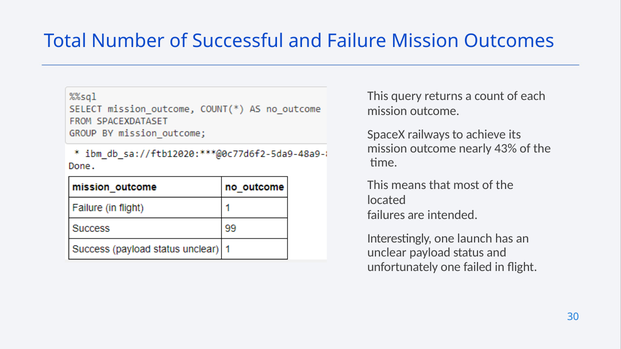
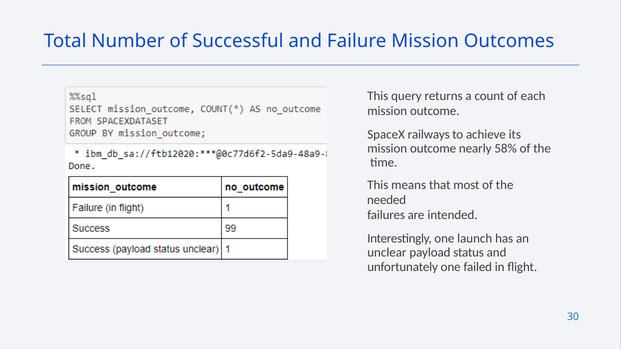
43%: 43% -> 58%
located: located -> needed
